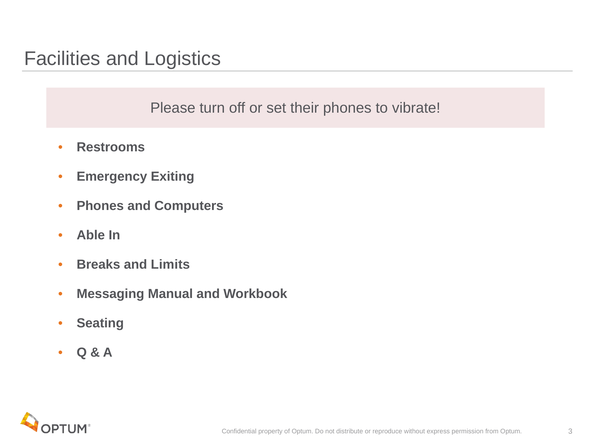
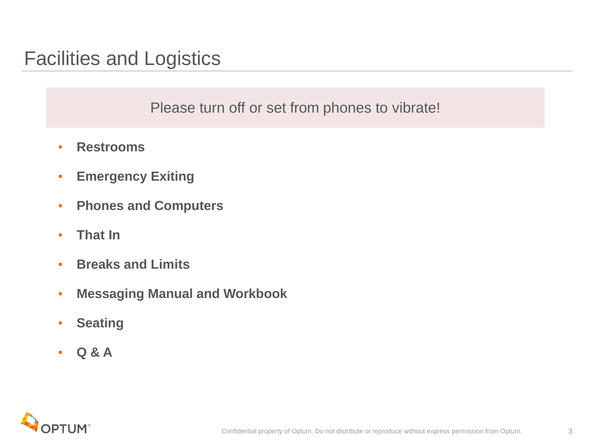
set their: their -> from
Able: Able -> That
